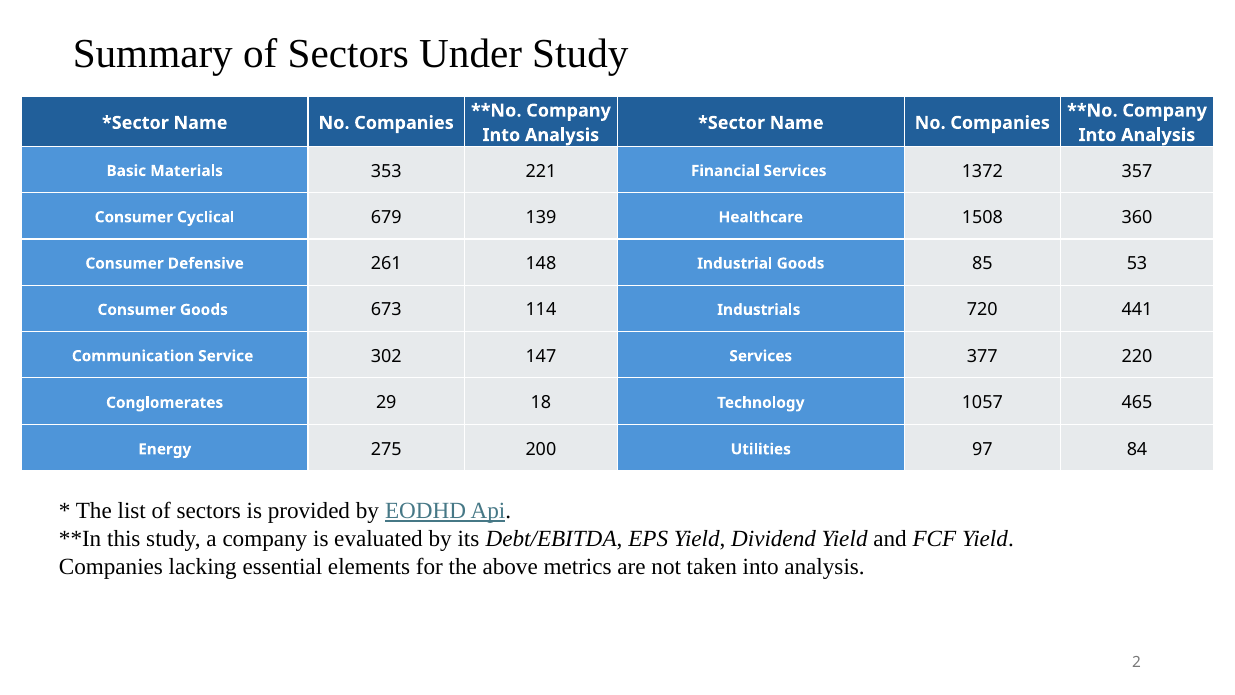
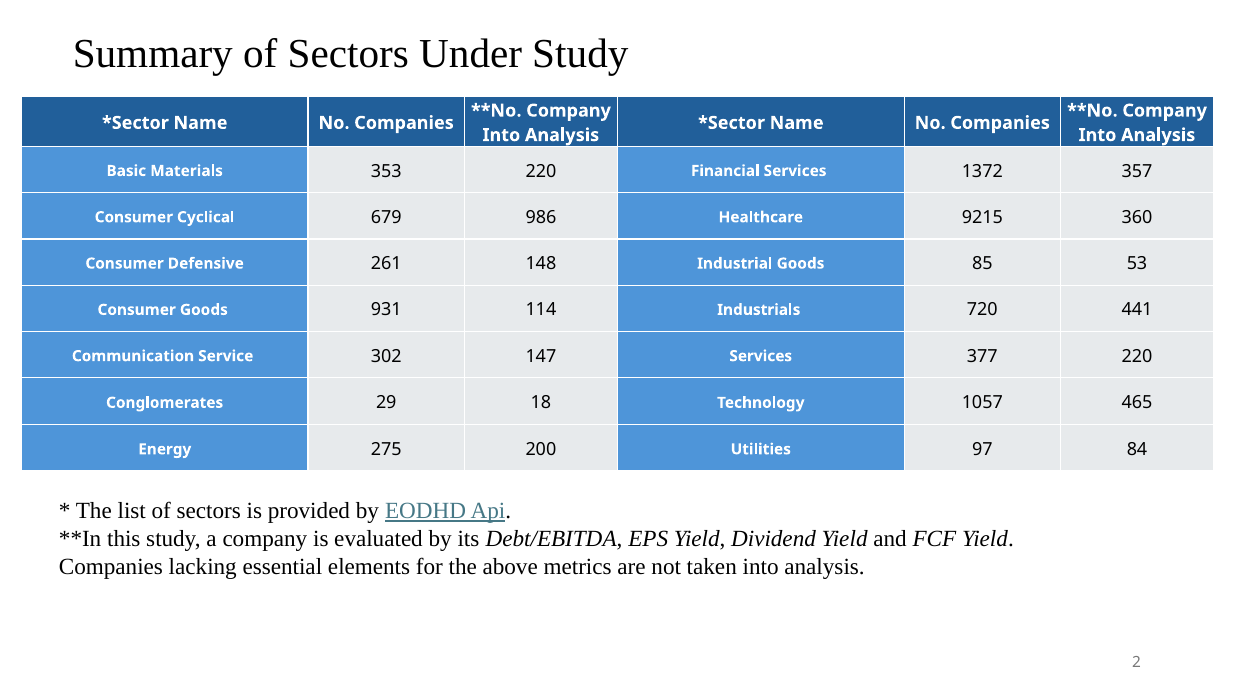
353 221: 221 -> 220
139: 139 -> 986
1508: 1508 -> 9215
673: 673 -> 931
